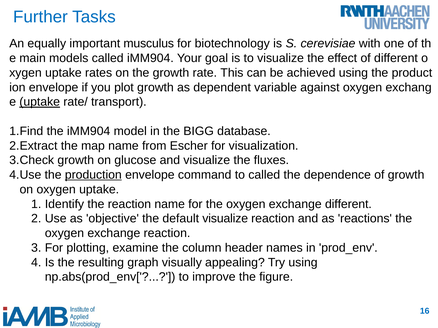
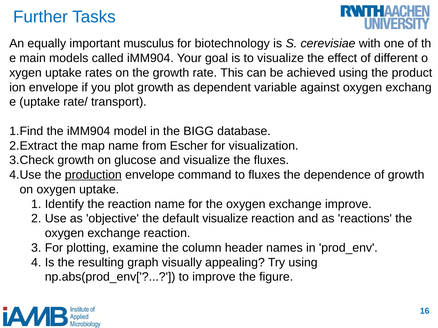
uptake at (40, 102) underline: present -> none
to called: called -> fluxes
exchange different: different -> improve
